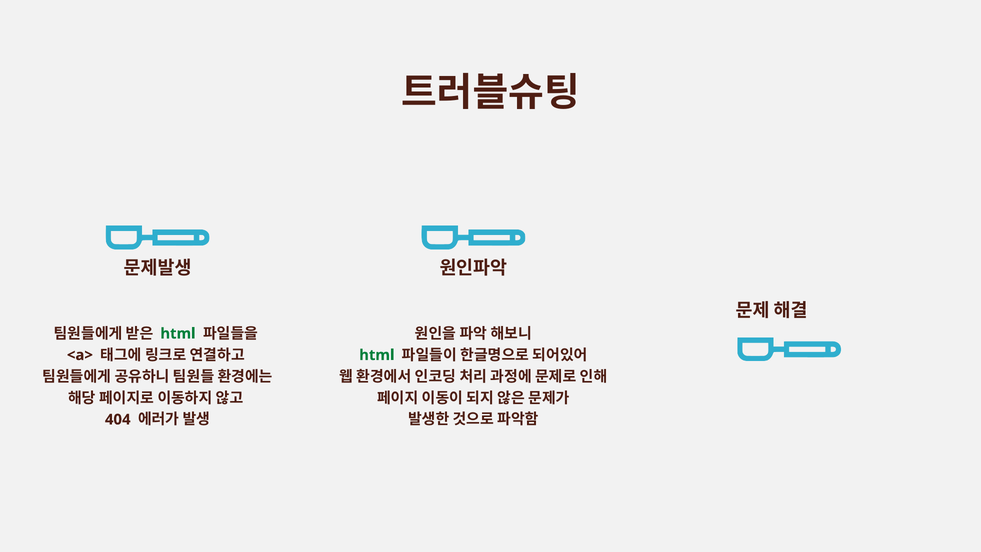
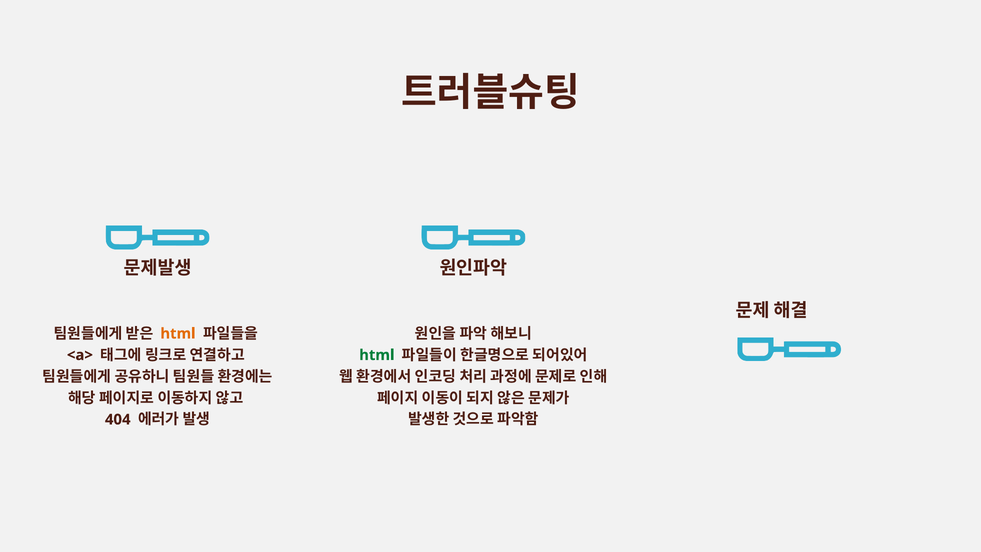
html at (178, 334) colour: green -> orange
